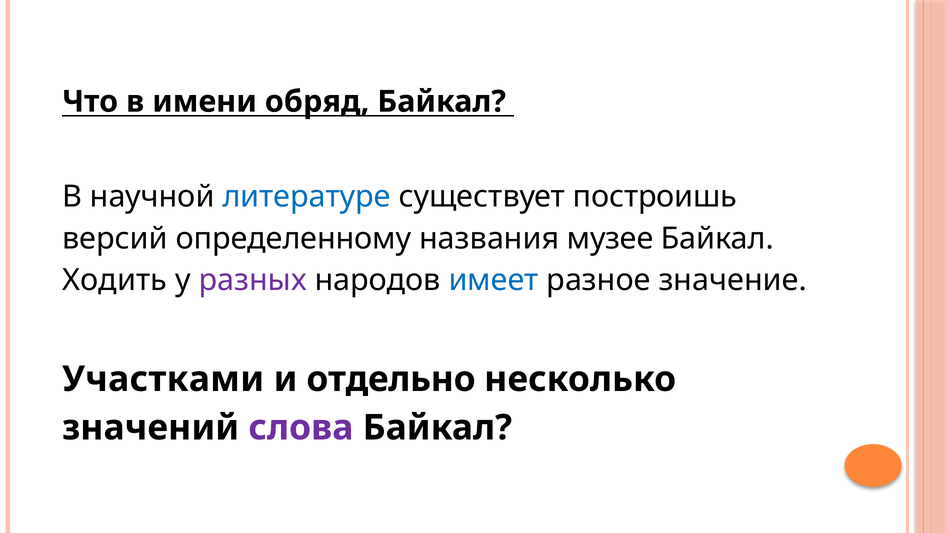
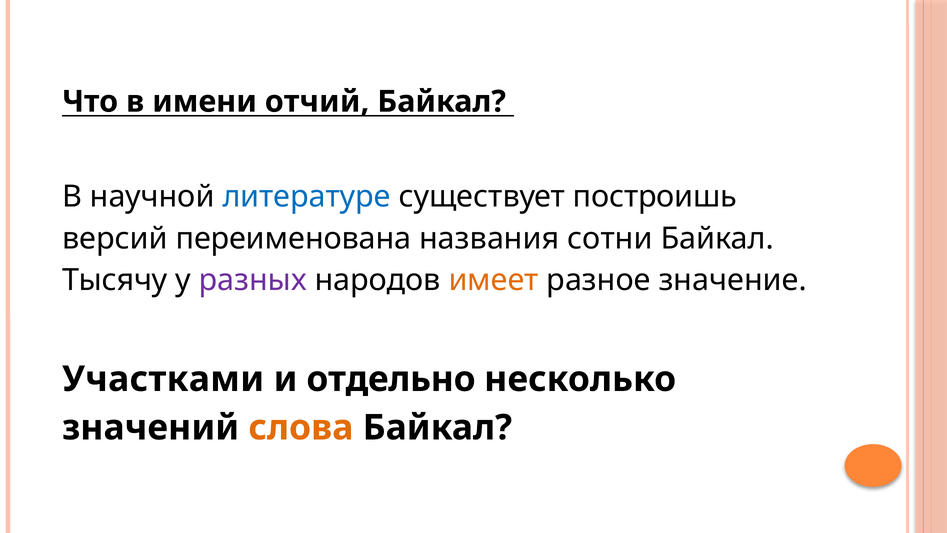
обряд: обряд -> отчий
определенному: определенному -> переименована
музее: музее -> сотни
Ходить: Ходить -> Тысячу
имеет colour: blue -> orange
слова colour: purple -> orange
